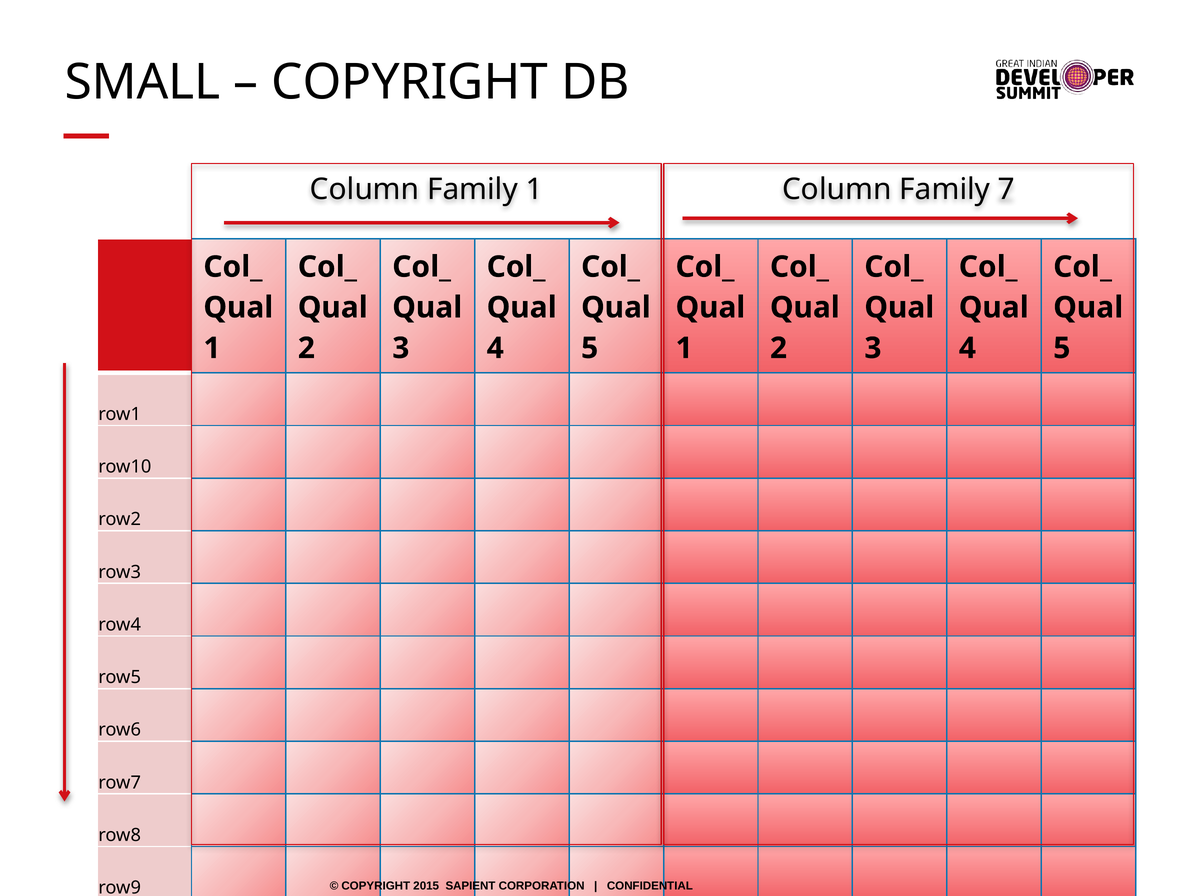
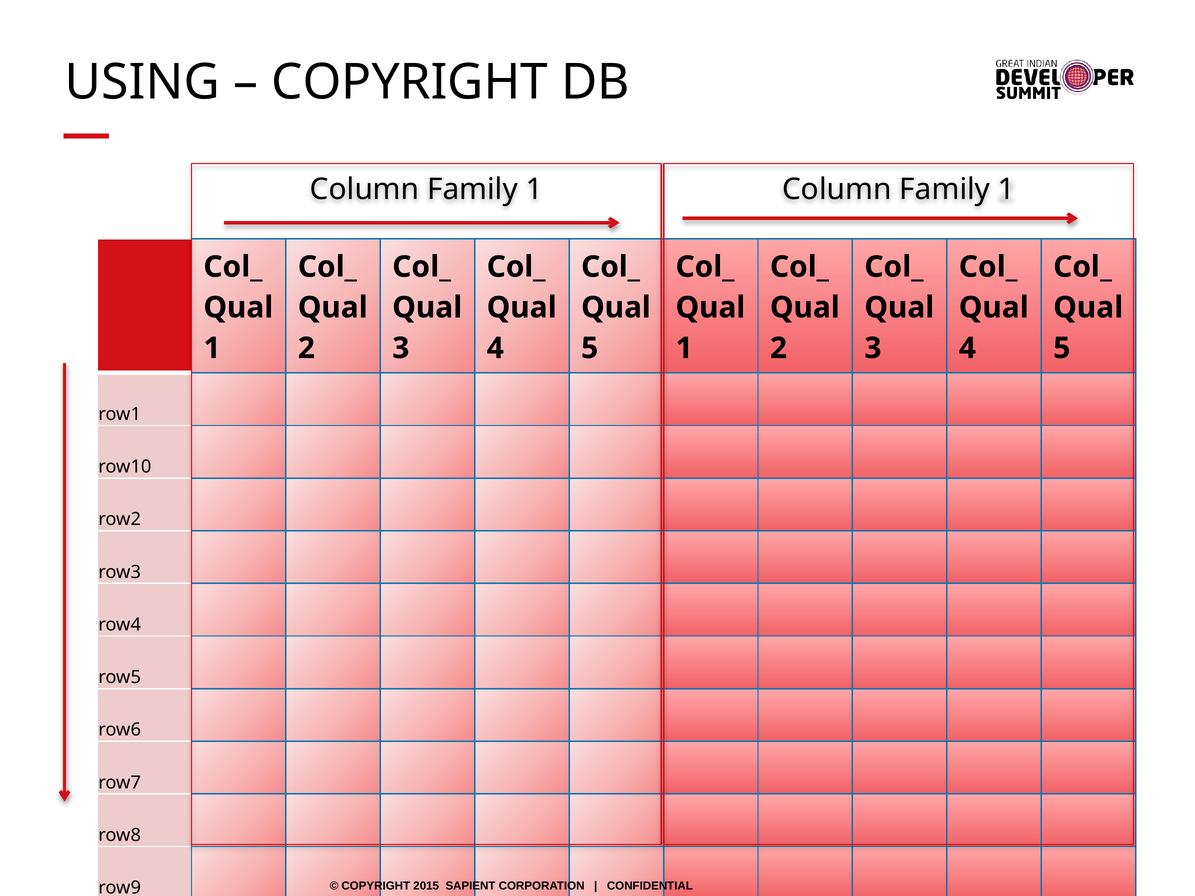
SMALL: SMALL -> USING
1 Column Family 7: 7 -> 1
